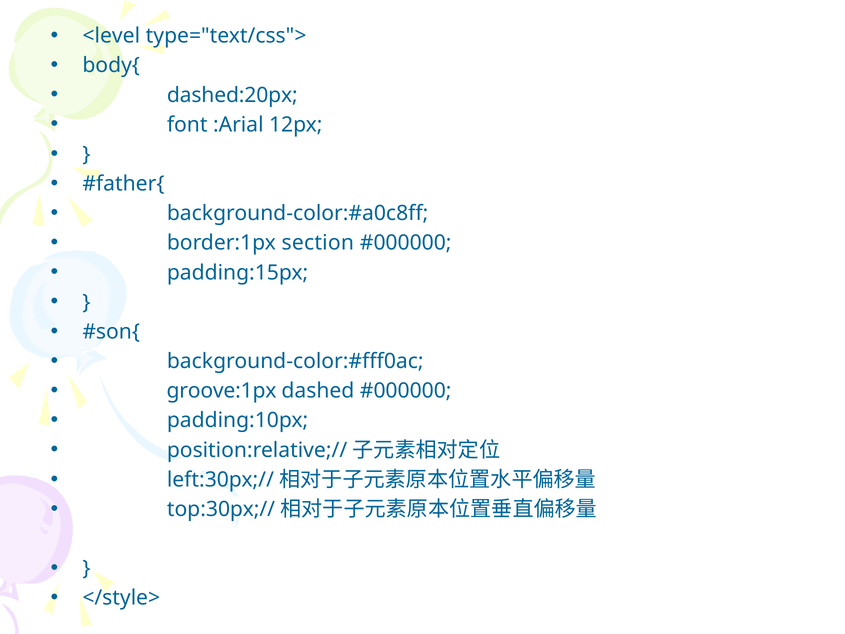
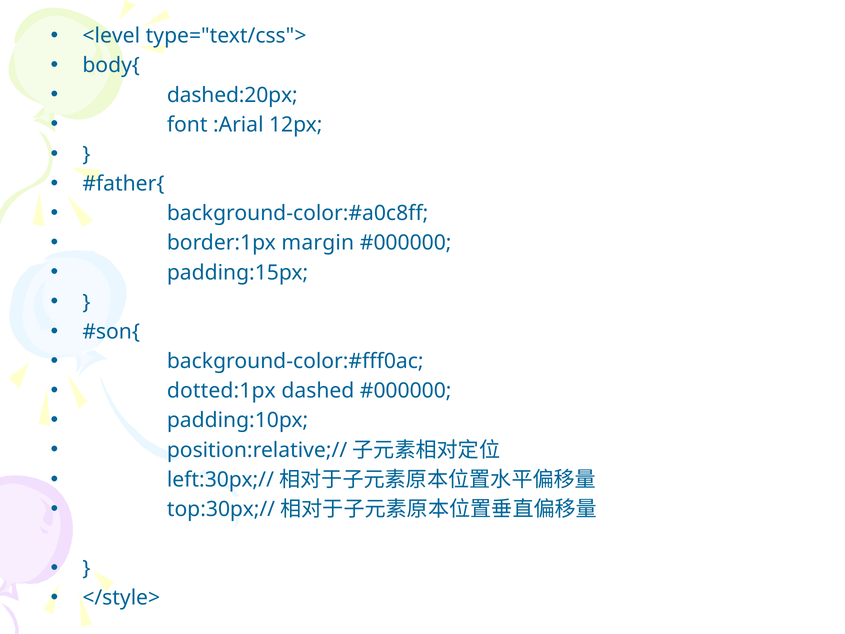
section: section -> margin
groove:1px: groove:1px -> dotted:1px
